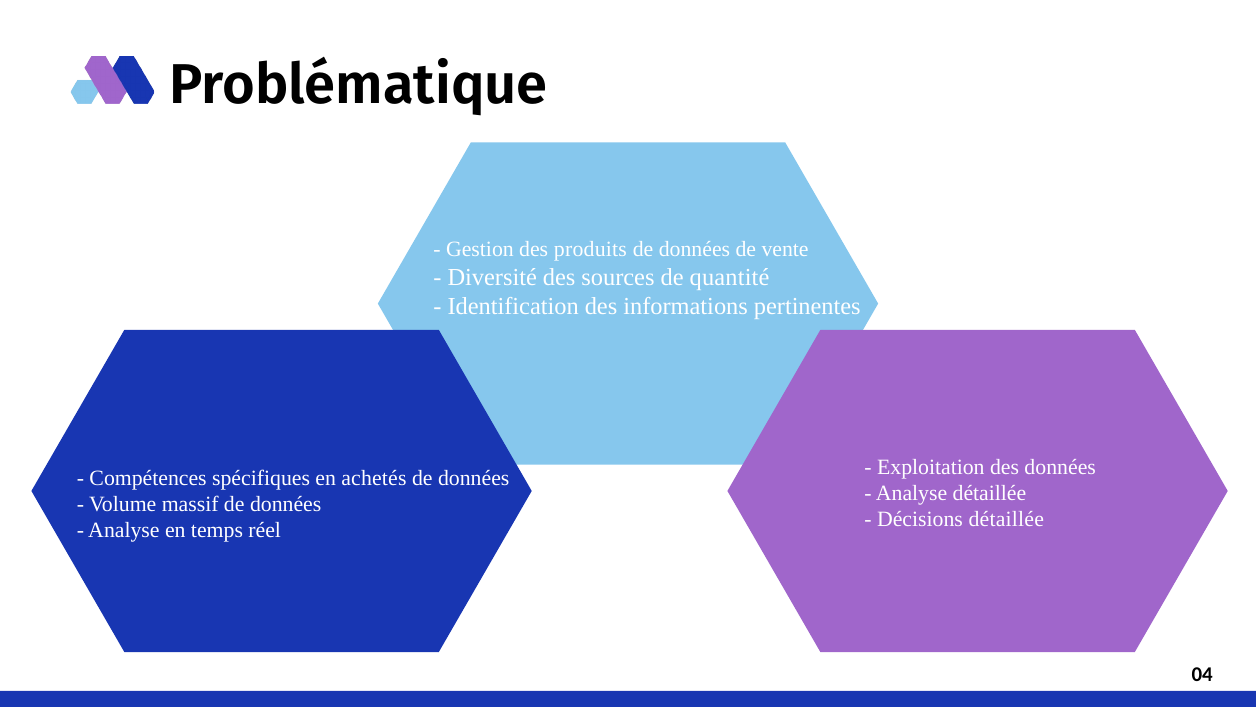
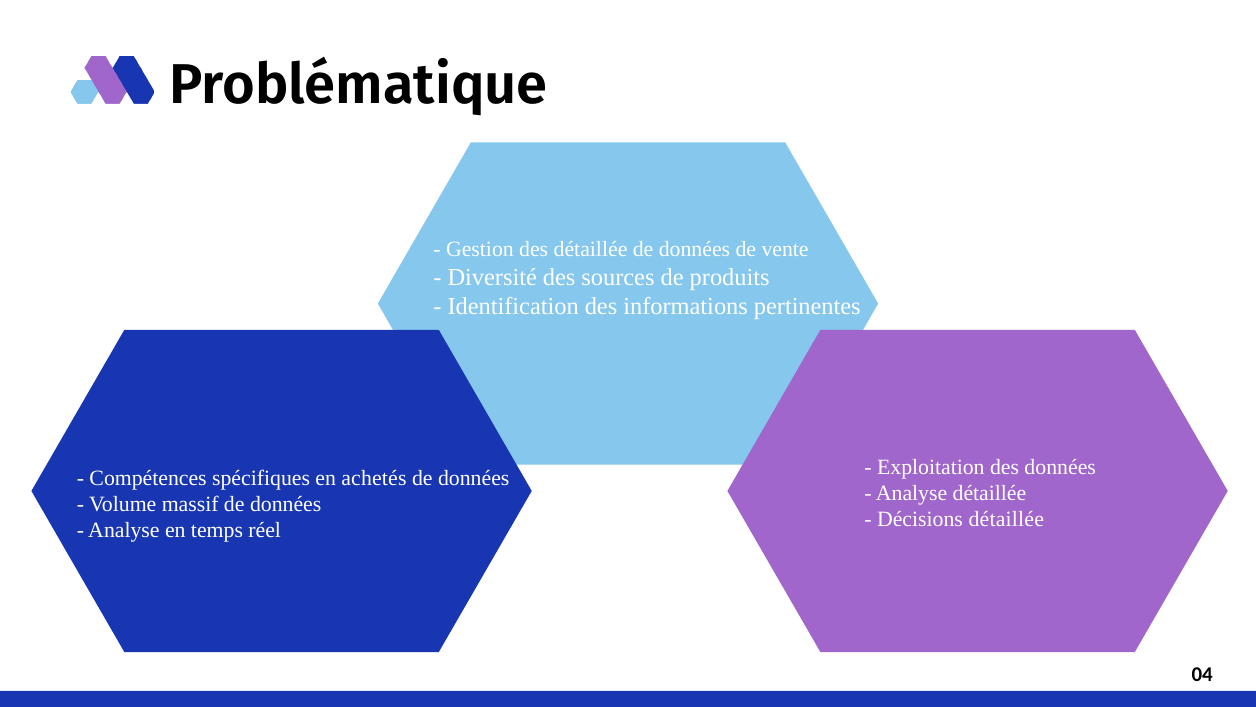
des produits: produits -> détaillée
quantité: quantité -> produits
